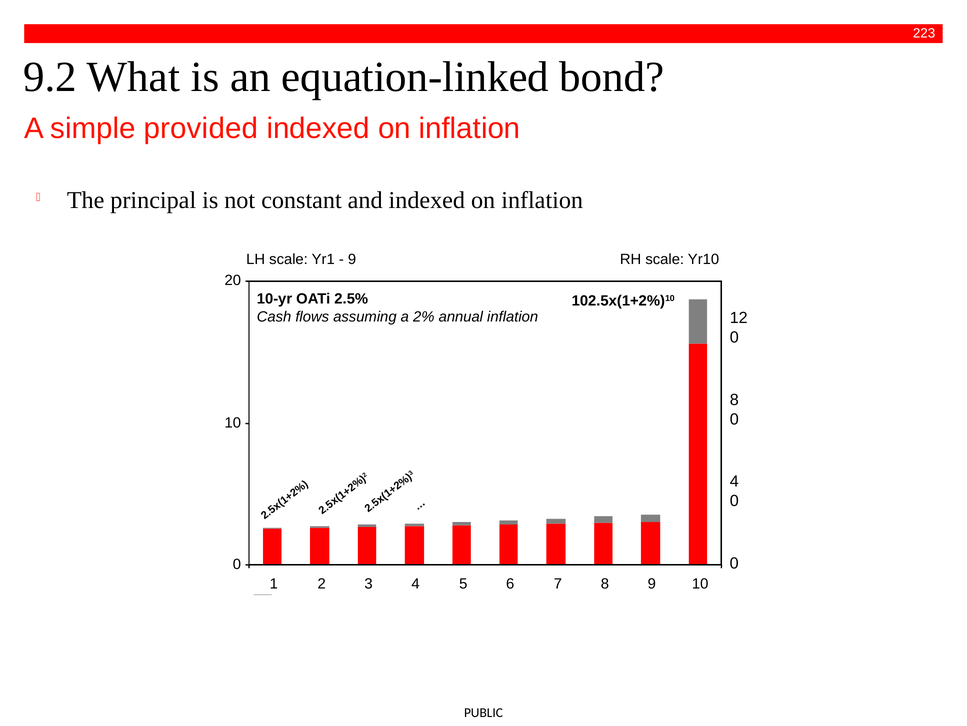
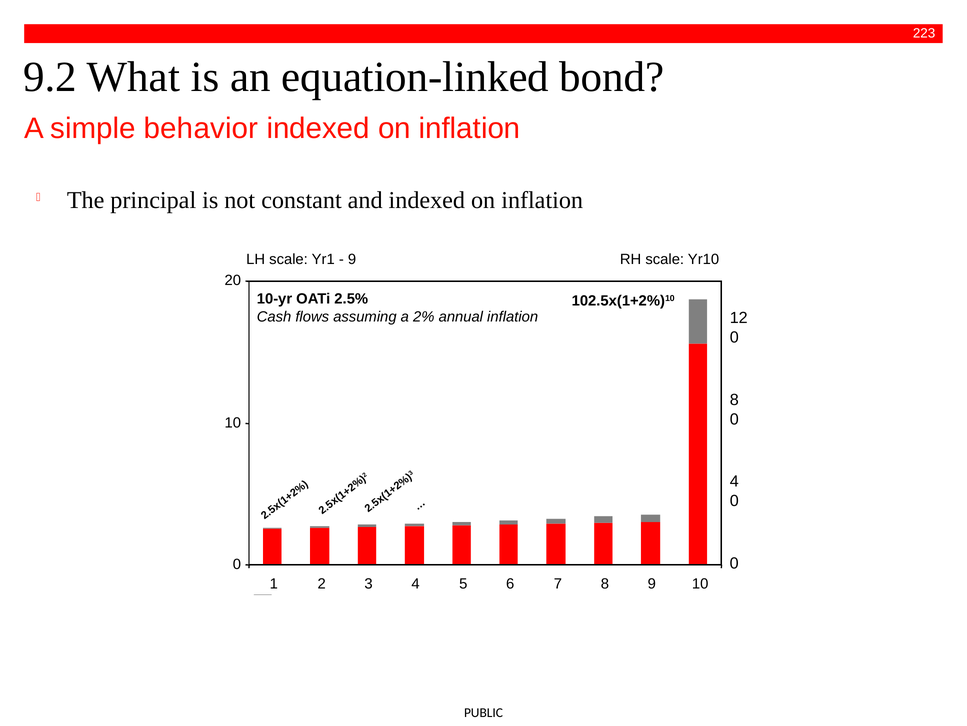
provided: provided -> behavior
